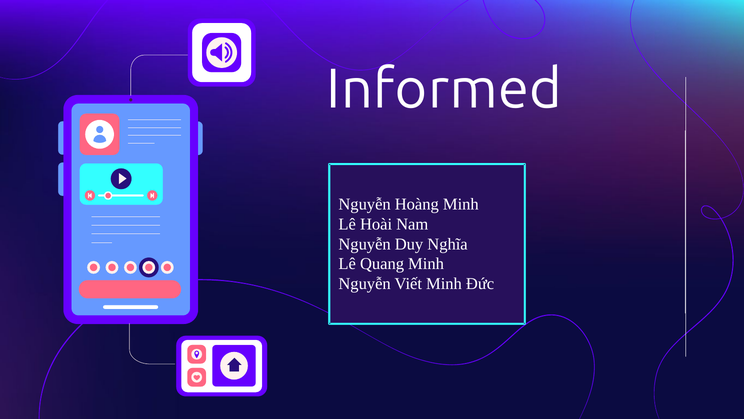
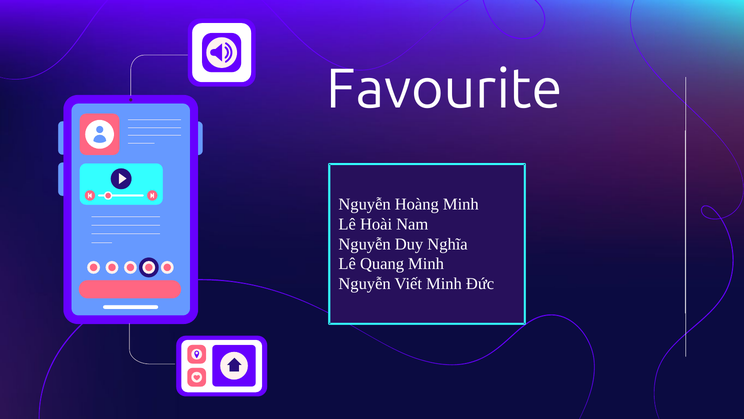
Informed: Informed -> Favourite
